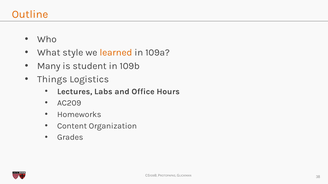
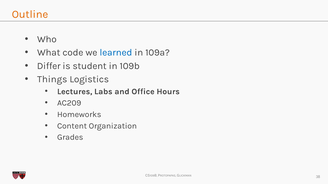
style: style -> code
learned colour: orange -> blue
Many: Many -> Differ
